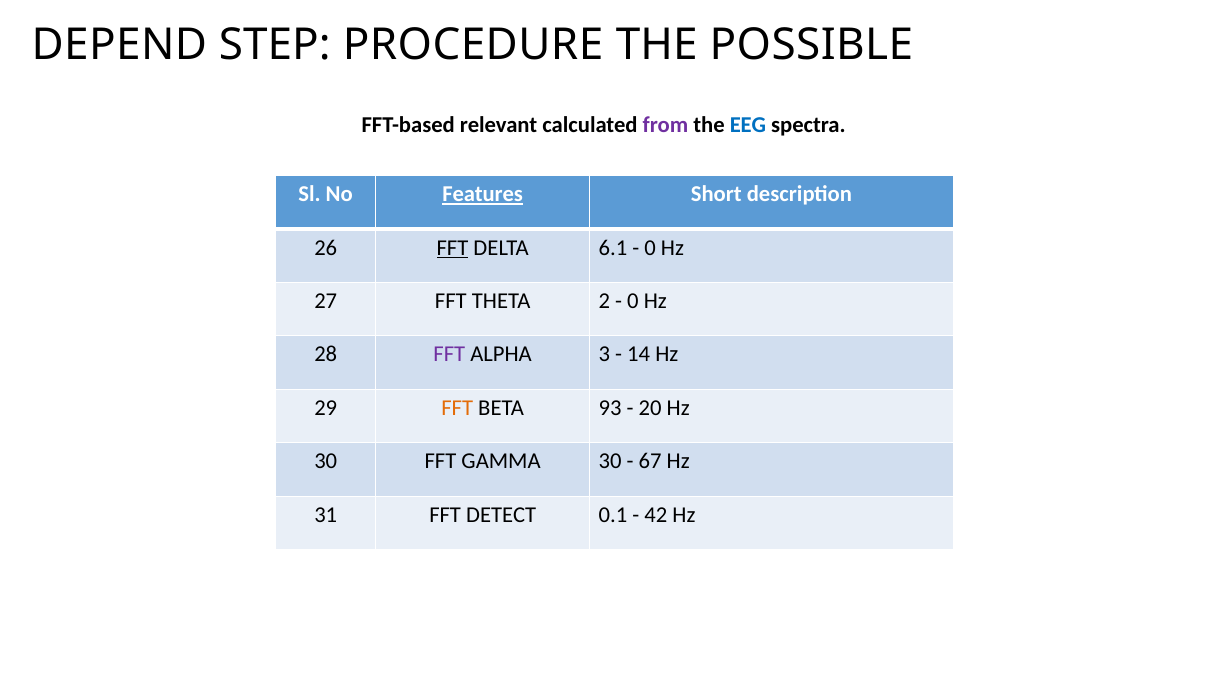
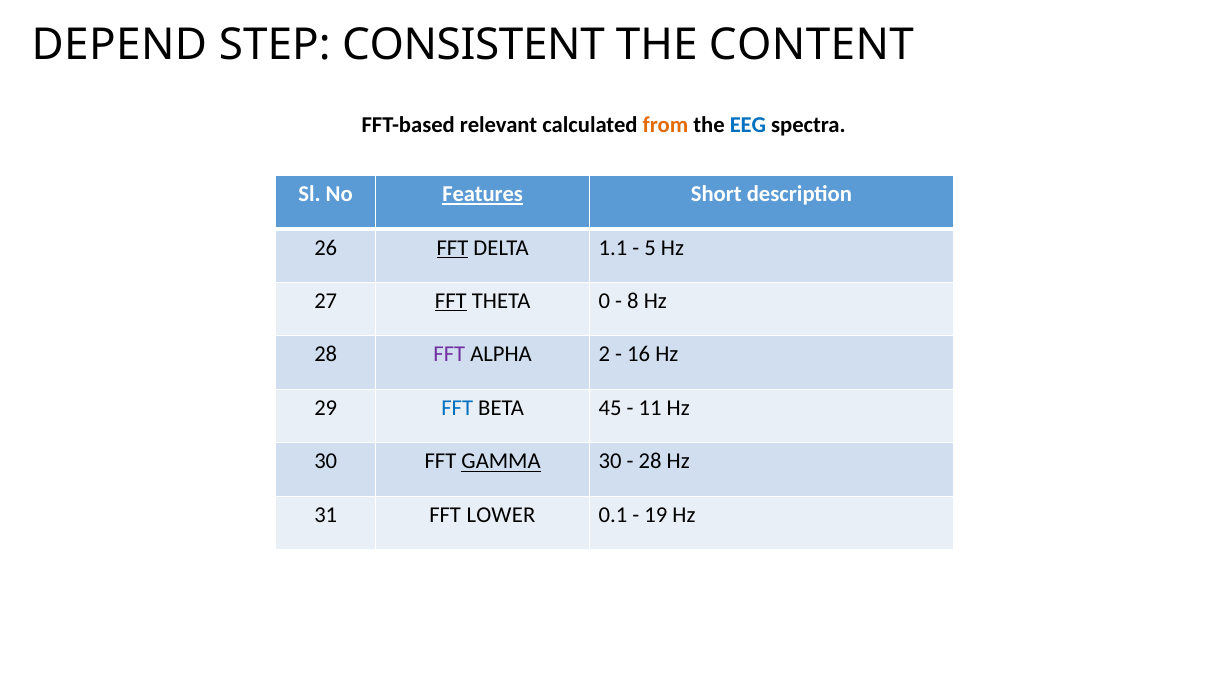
PROCEDURE: PROCEDURE -> CONSISTENT
POSSIBLE: POSSIBLE -> CONTENT
from colour: purple -> orange
6.1: 6.1 -> 1.1
0 at (650, 248): 0 -> 5
FFT at (451, 301) underline: none -> present
2: 2 -> 0
0 at (633, 301): 0 -> 8
3: 3 -> 2
14: 14 -> 16
FFT at (457, 408) colour: orange -> blue
93: 93 -> 45
20: 20 -> 11
GAMMA underline: none -> present
67 at (650, 462): 67 -> 28
DETECT: DETECT -> LOWER
42: 42 -> 19
